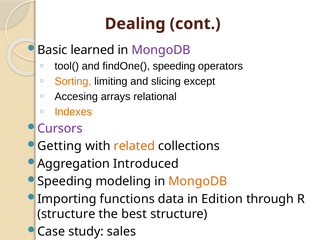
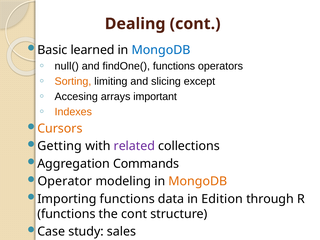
MongoDB at (161, 50) colour: purple -> blue
tool(: tool( -> null(
findOne( speeding: speeding -> functions
relational: relational -> important
Cursors colour: purple -> orange
related colour: orange -> purple
Introduced: Introduced -> Commands
Speeding at (65, 181): Speeding -> Operator
structure at (66, 214): structure -> functions
the best: best -> cont
